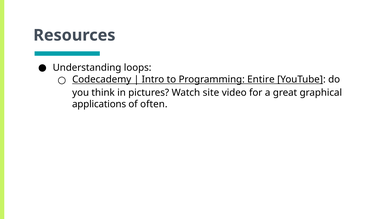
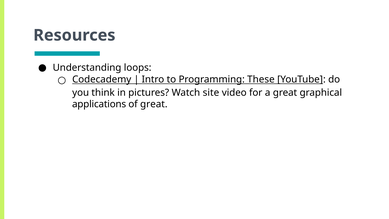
Entire: Entire -> These
of often: often -> great
